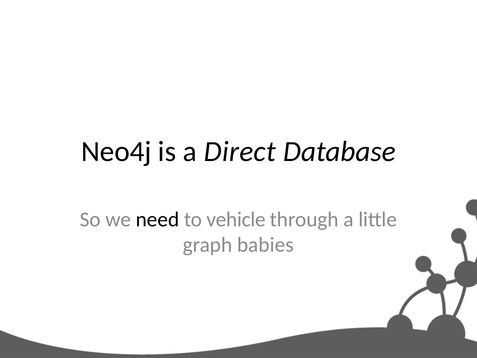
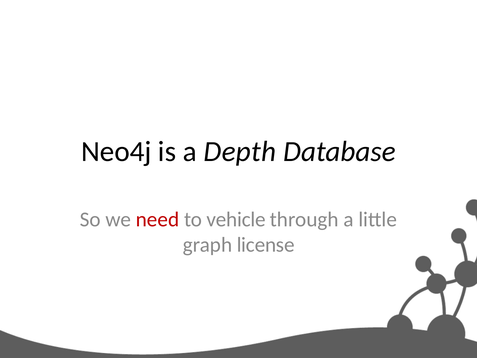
Direct: Direct -> Depth
need colour: black -> red
babies: babies -> license
